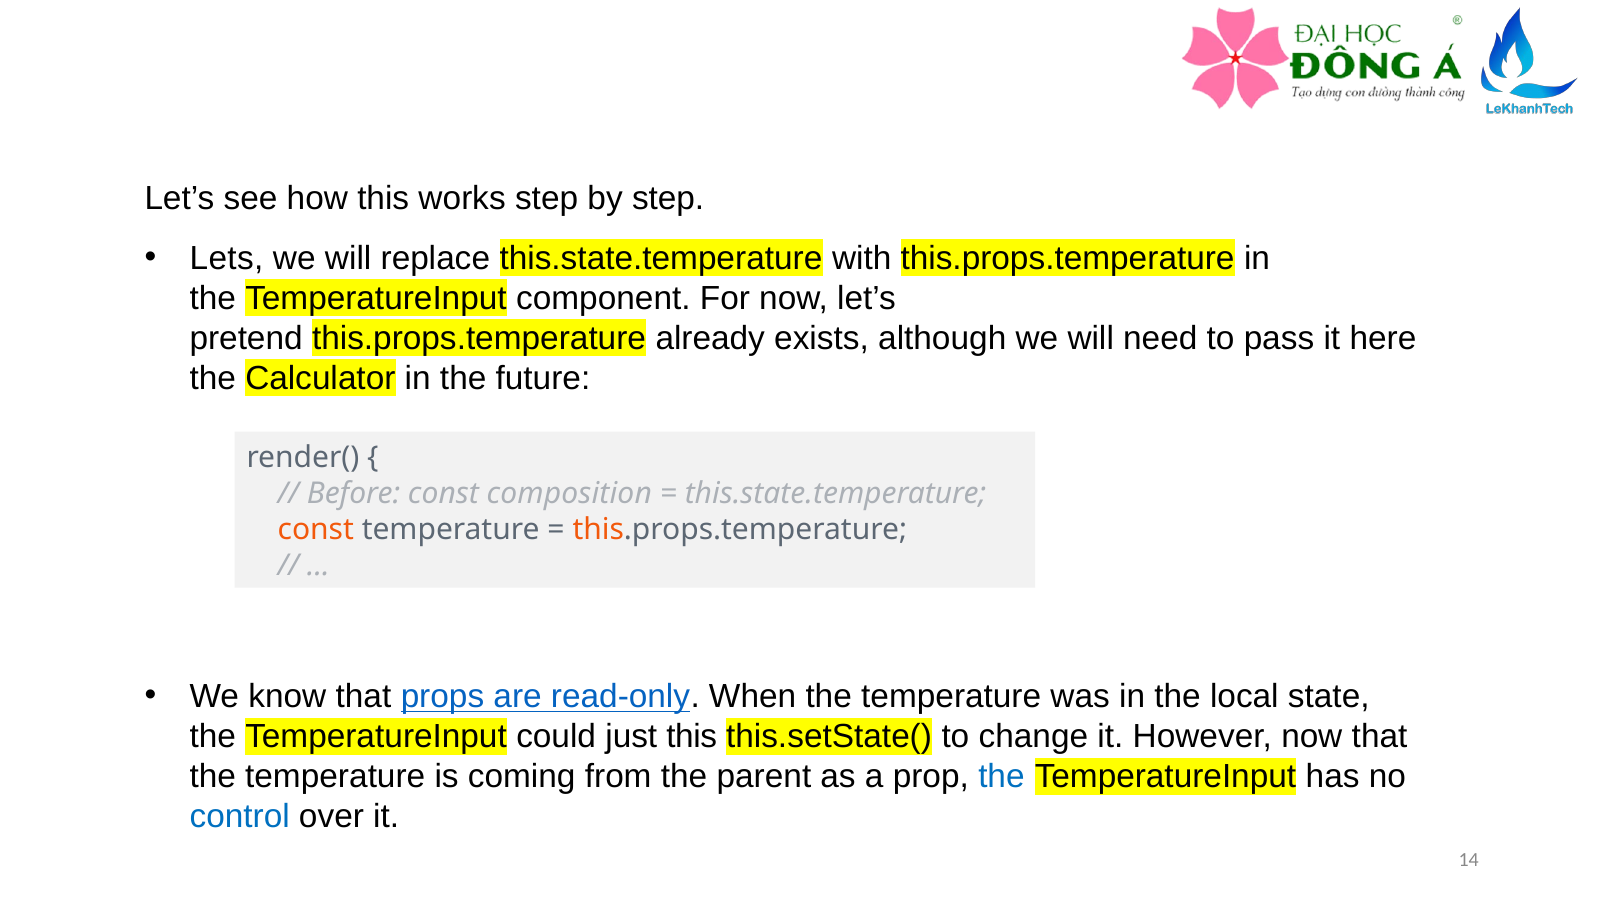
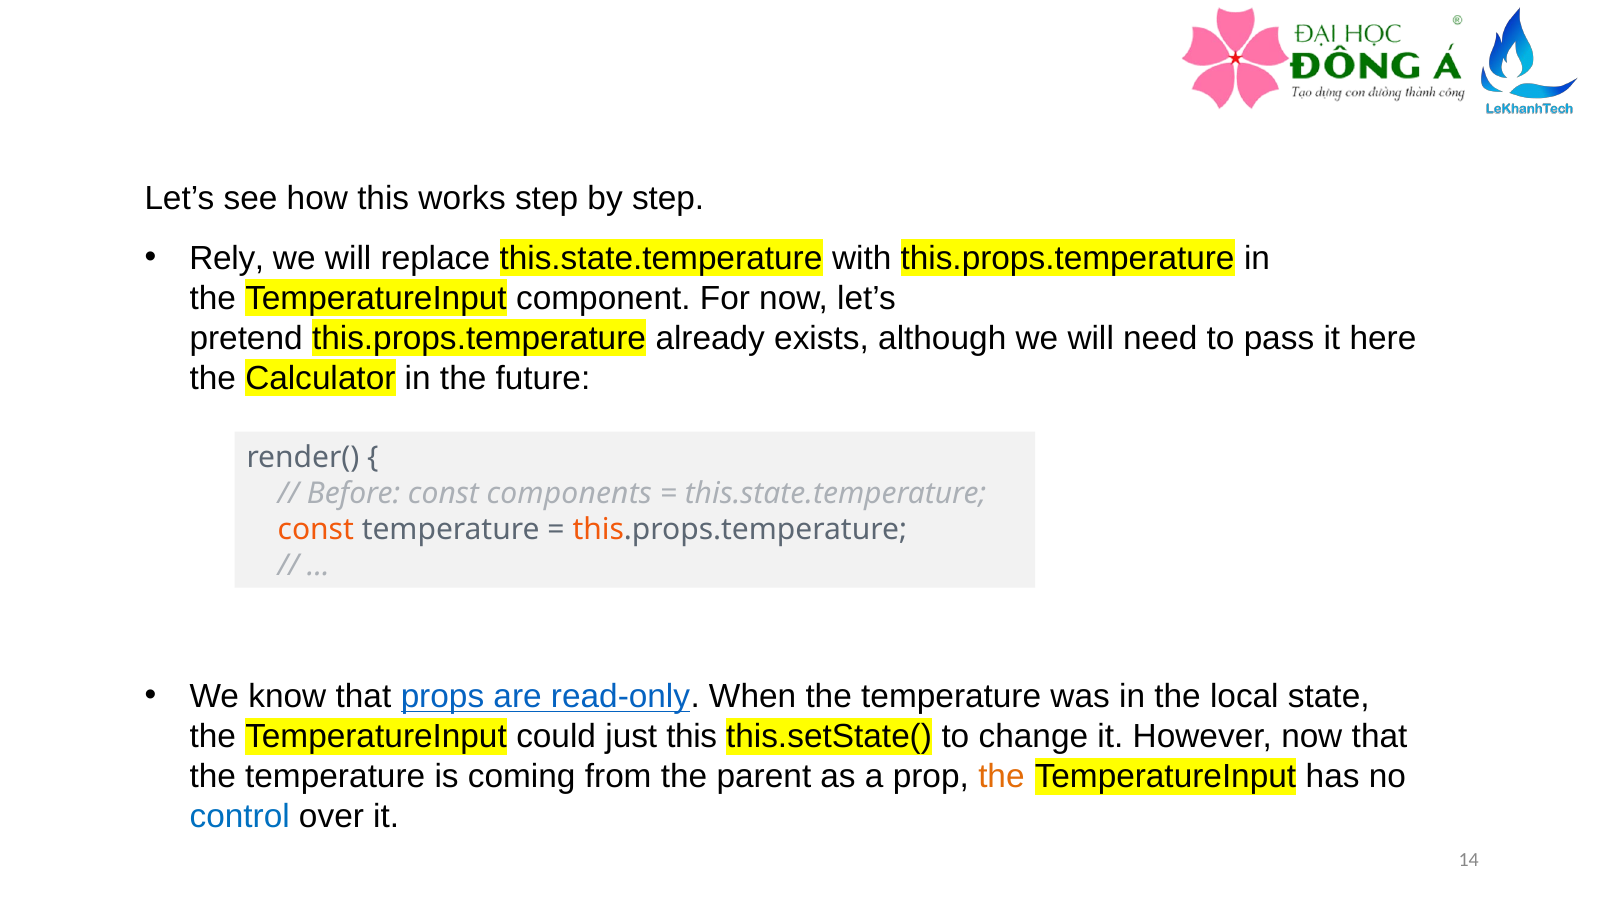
Lets: Lets -> Rely
composition: composition -> components
the at (1001, 777) colour: blue -> orange
